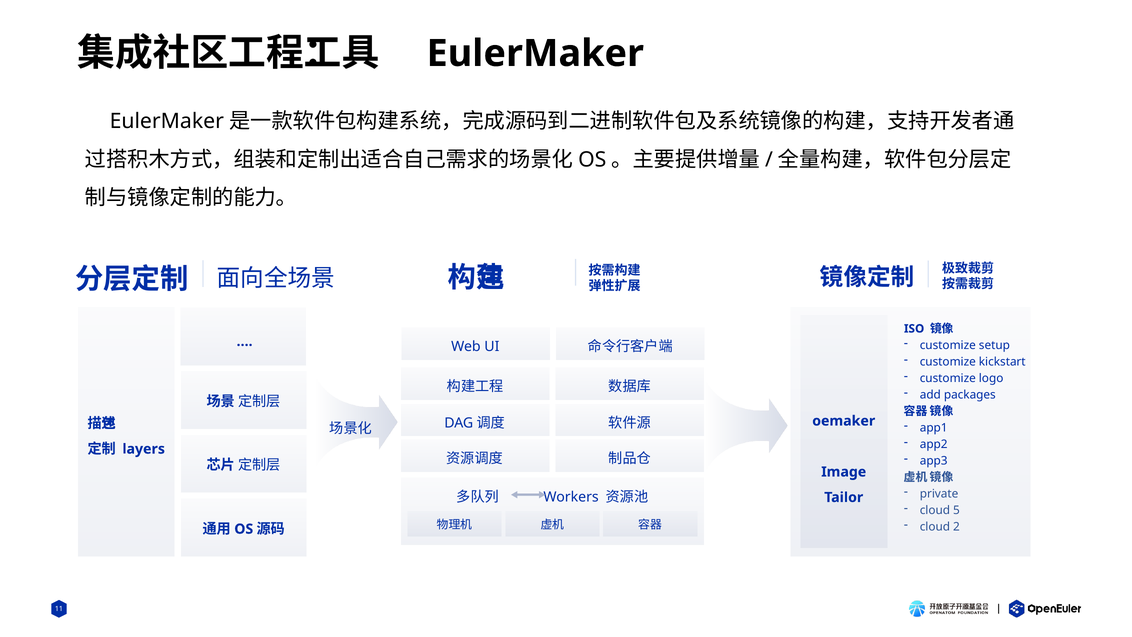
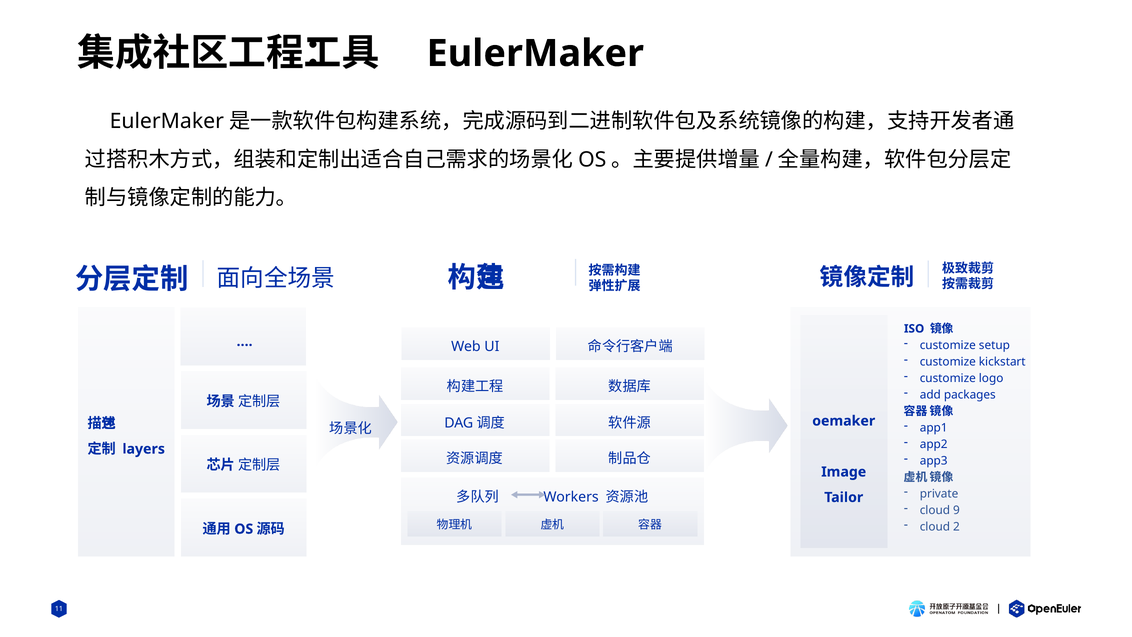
5: 5 -> 9
